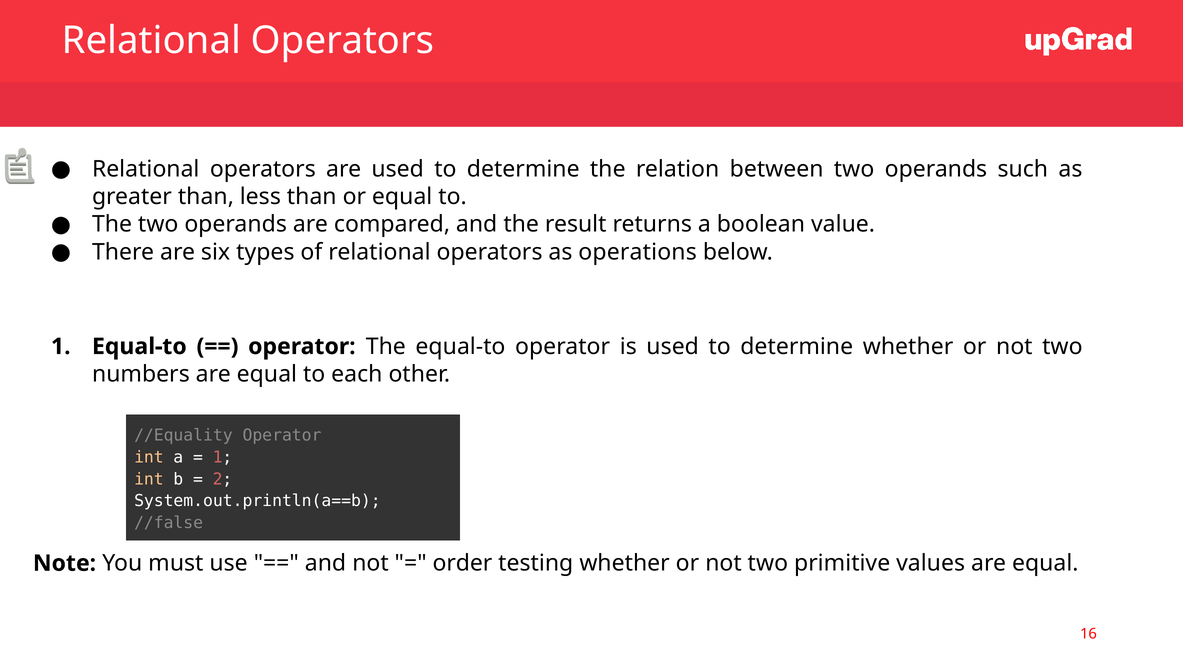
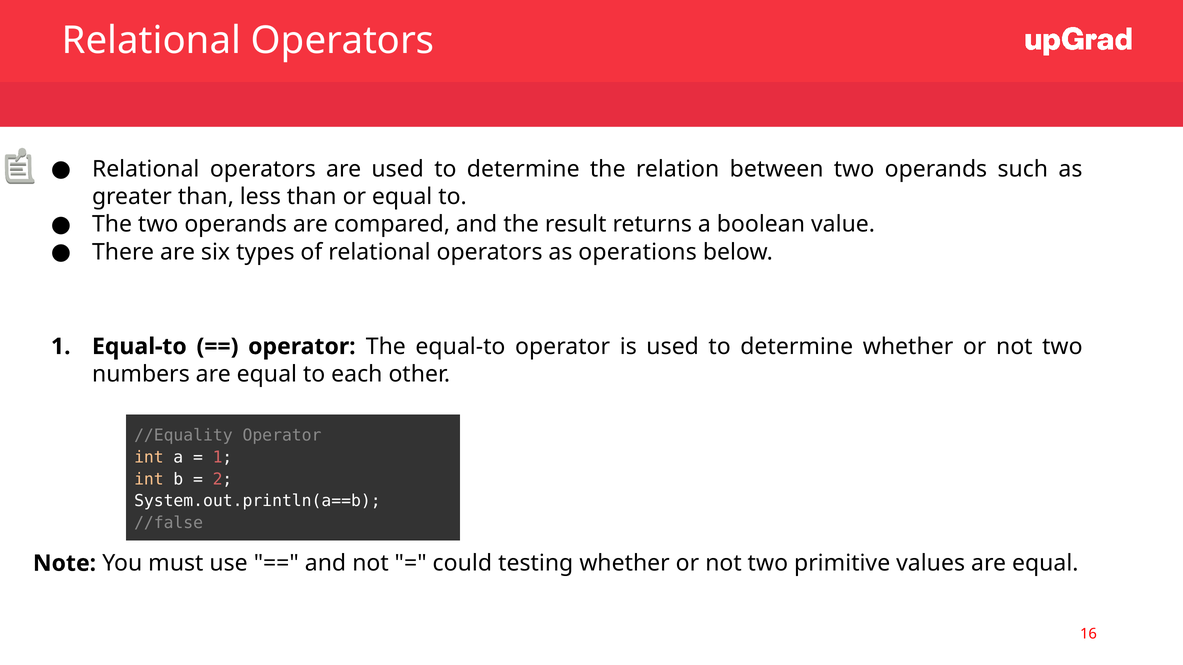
order: order -> could
